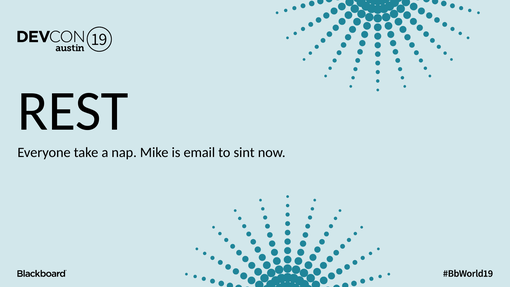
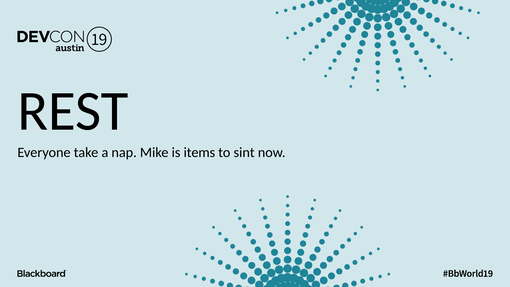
email: email -> items
